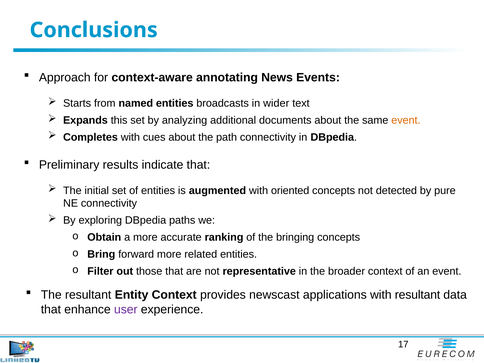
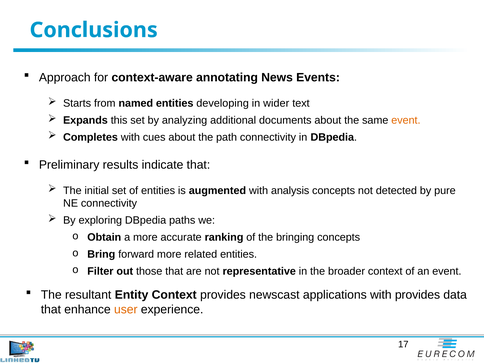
broadcasts: broadcasts -> developing
oriented: oriented -> analysis
with resultant: resultant -> provides
user colour: purple -> orange
